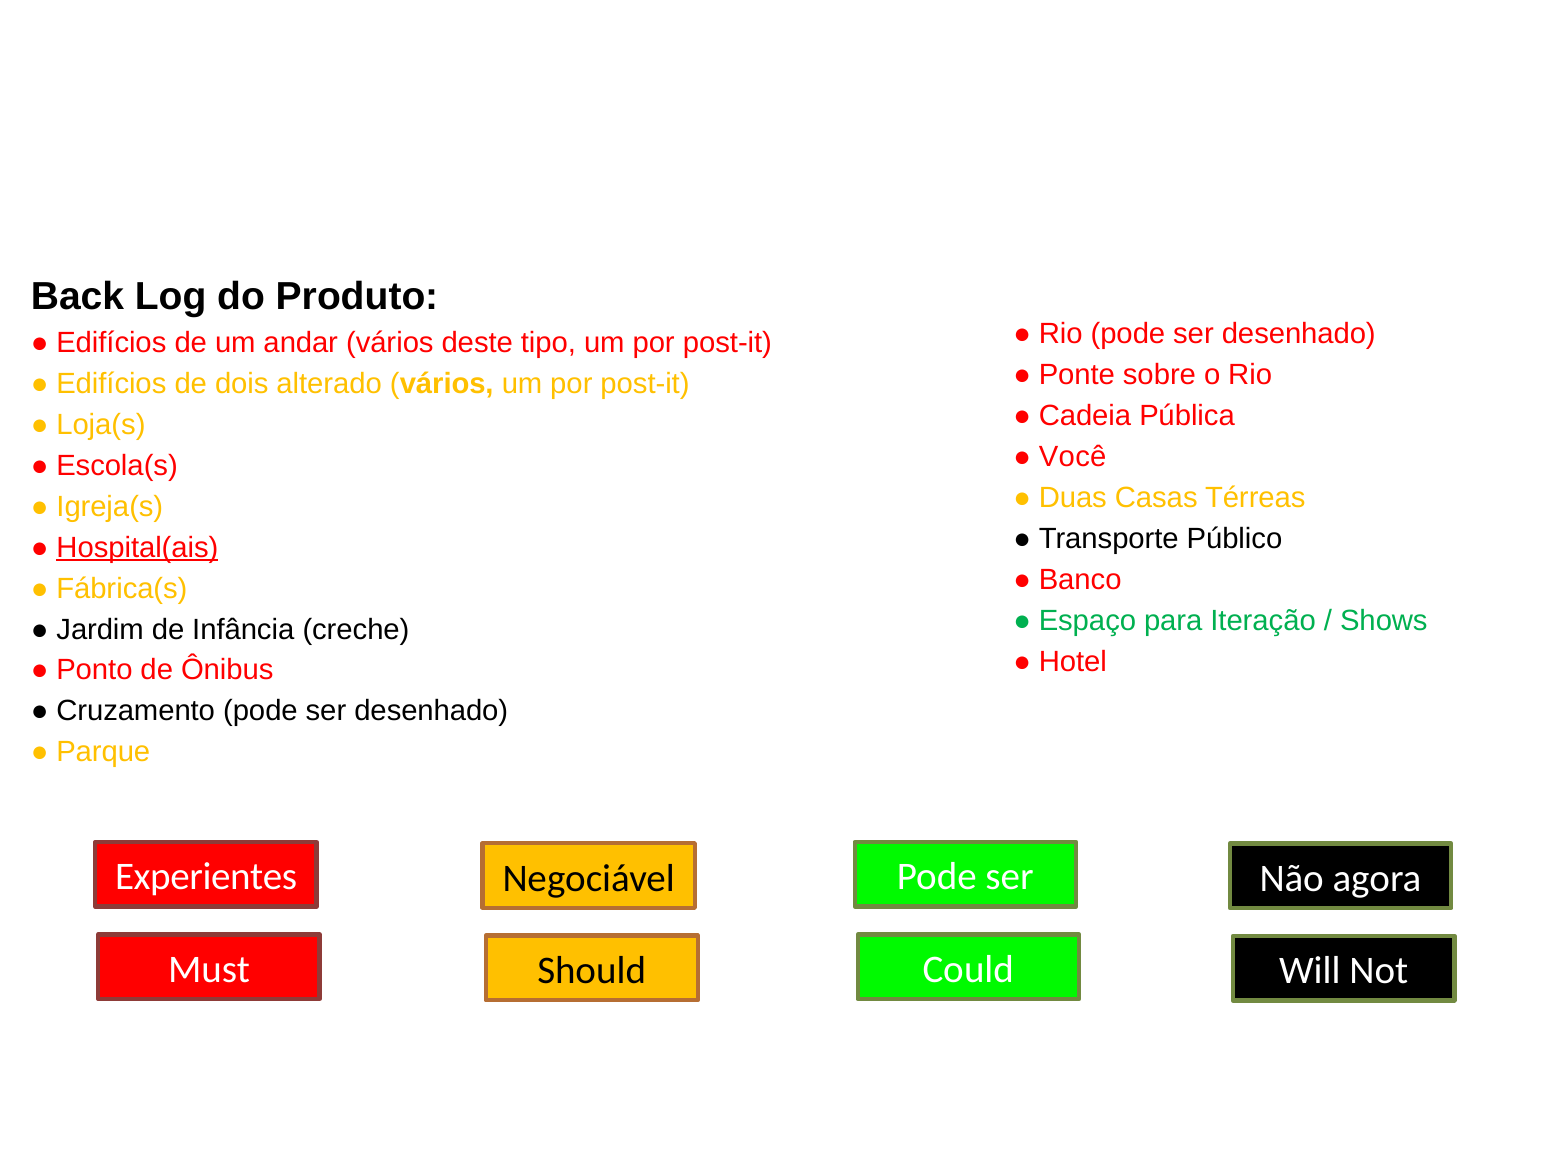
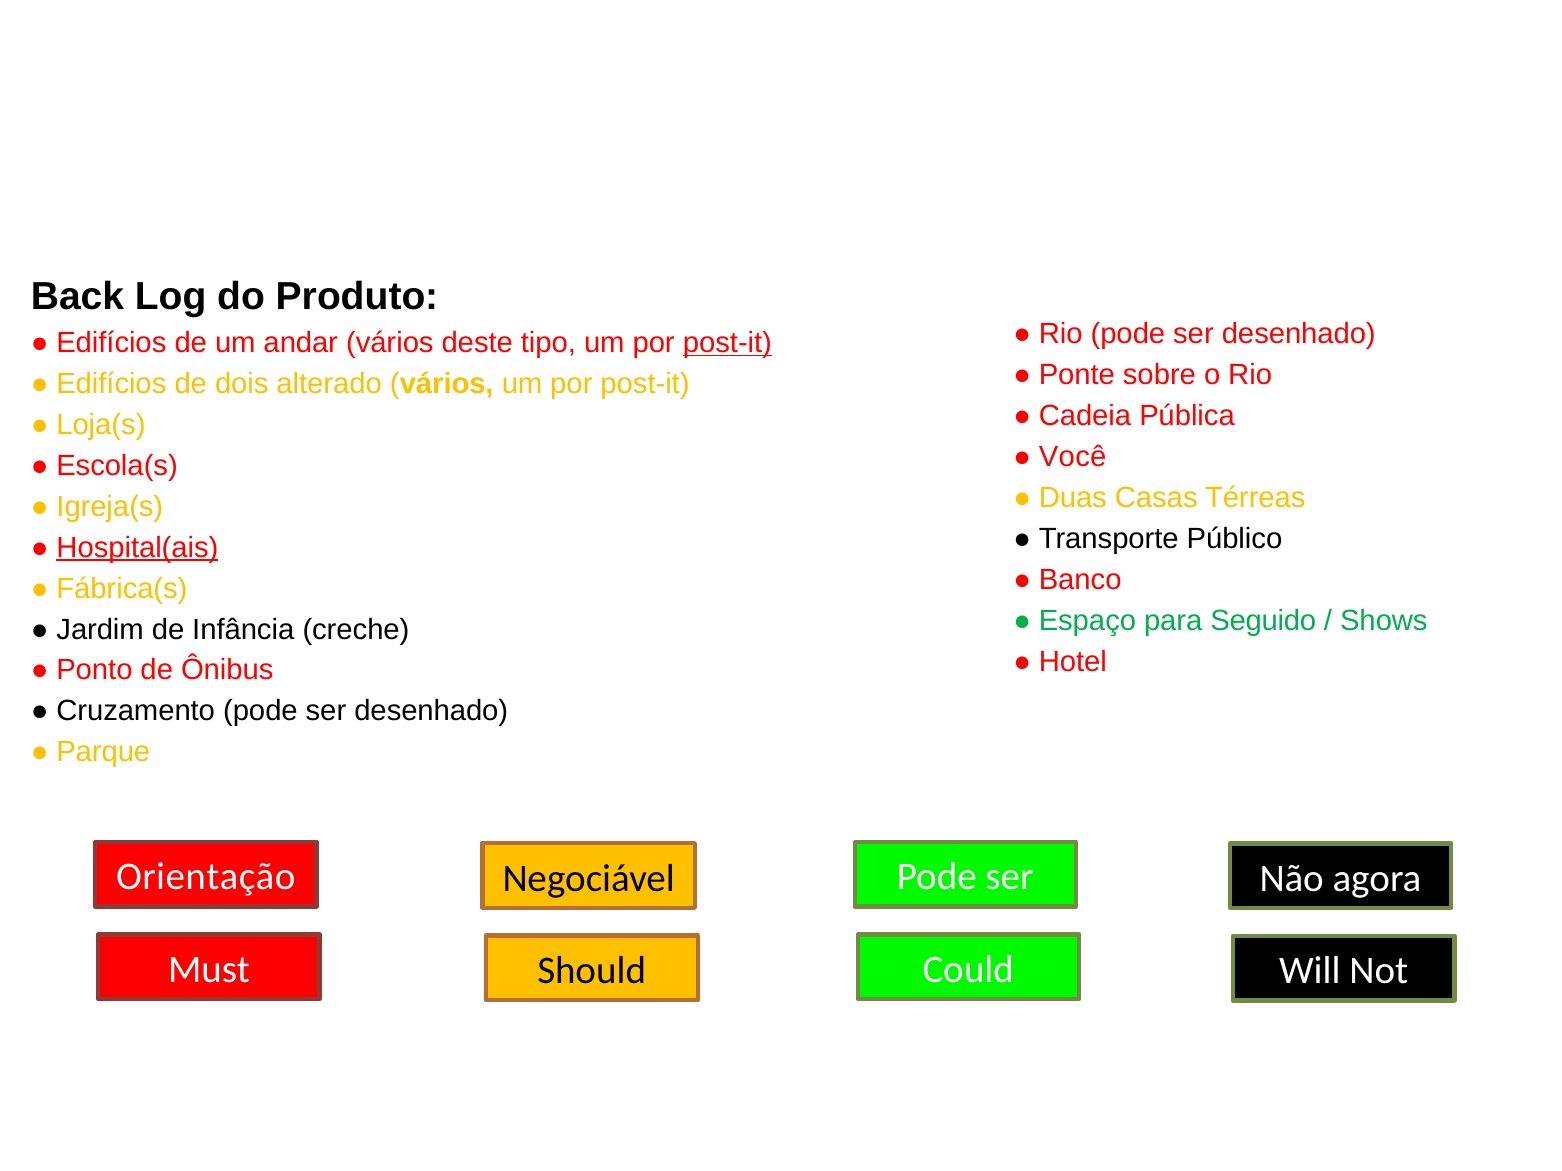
post-it at (727, 343) underline: none -> present
Iteração: Iteração -> Seguido
Experientes: Experientes -> Orientação
